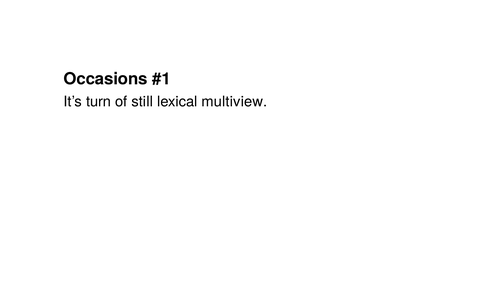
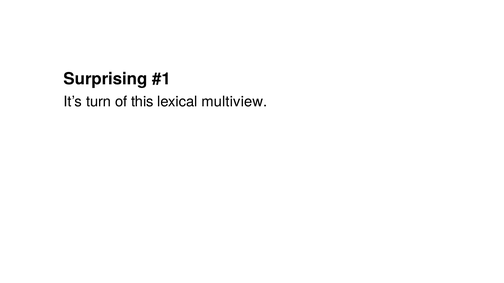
Occasions: Occasions -> Surprising
still: still -> this
